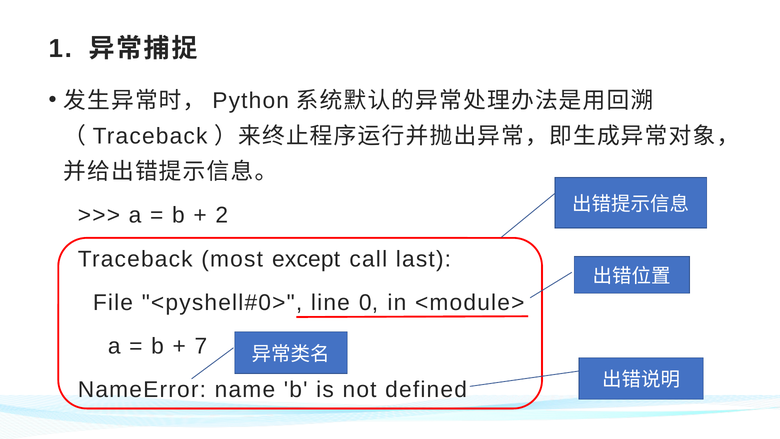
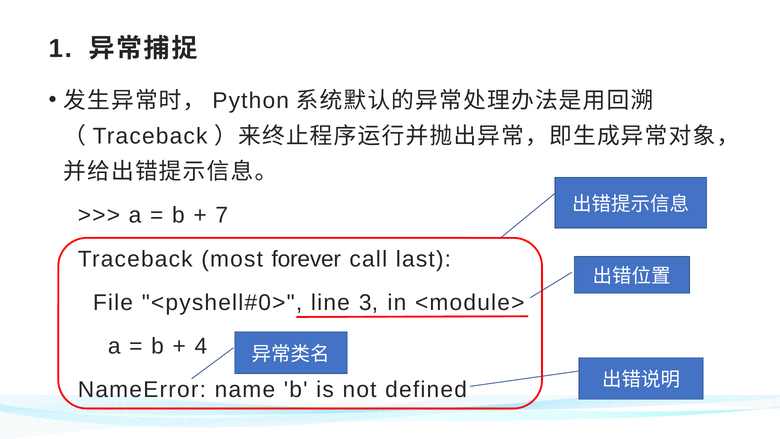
2: 2 -> 7
except: except -> forever
0: 0 -> 3
7: 7 -> 4
